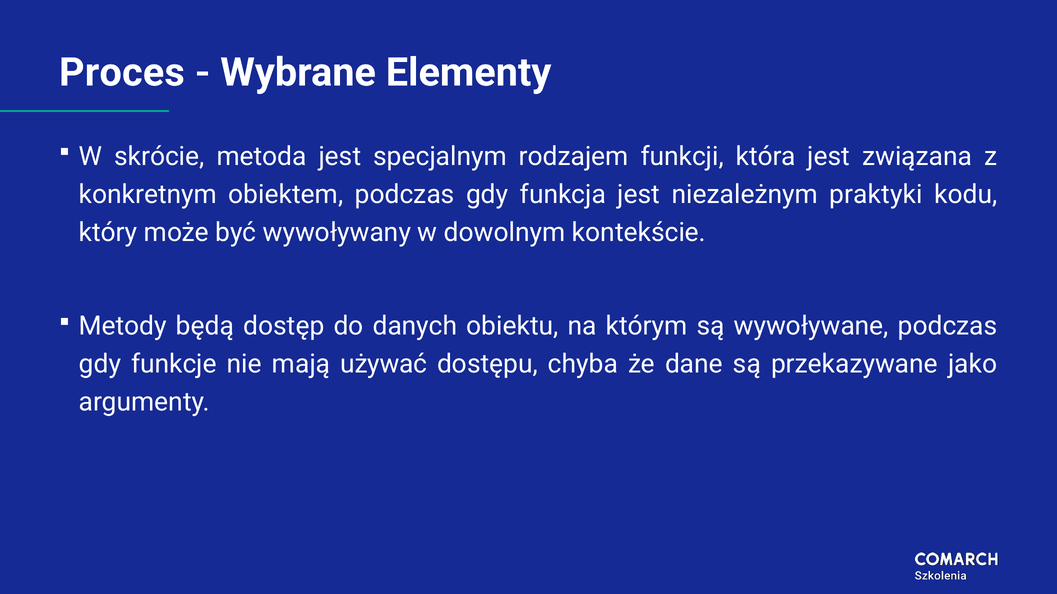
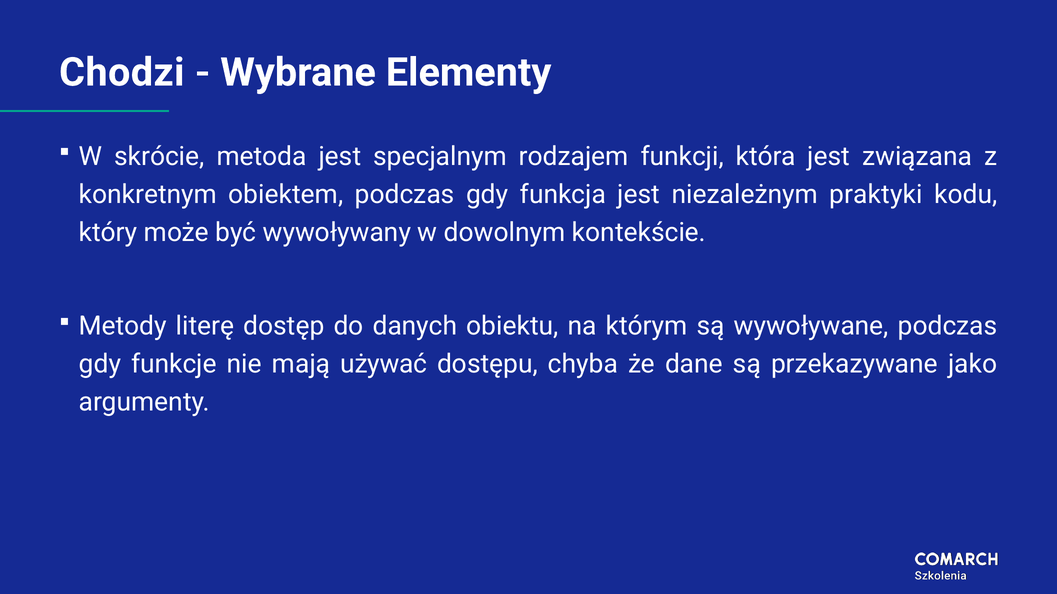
Proces: Proces -> Chodzi
będą: będą -> literę
